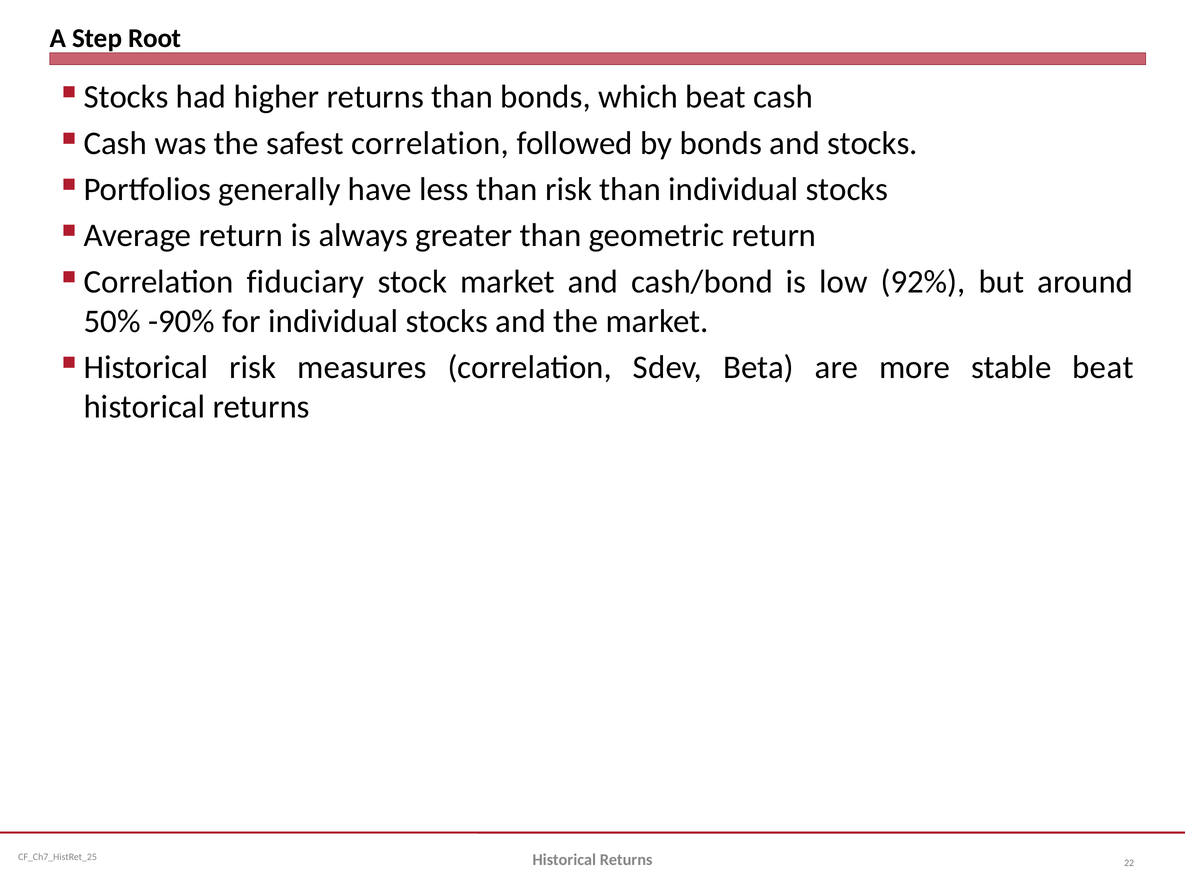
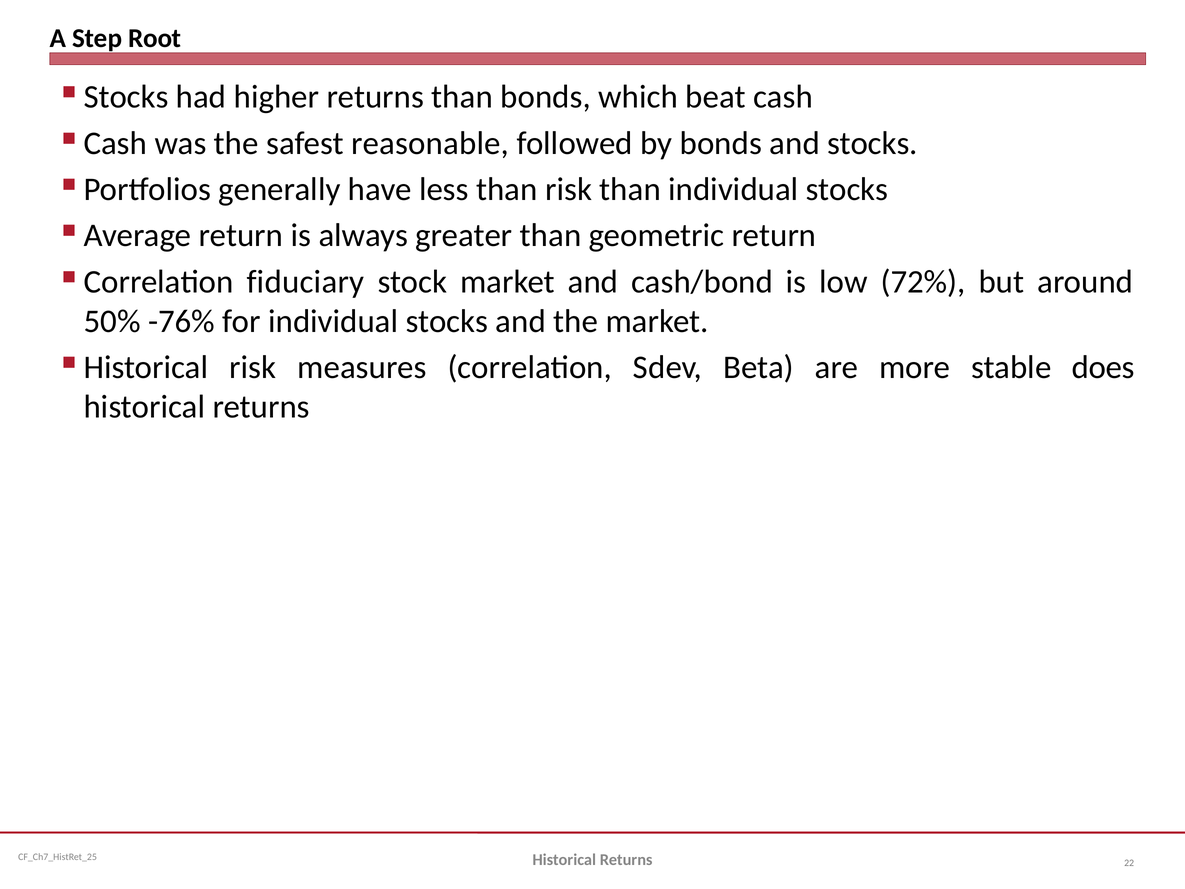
safest correlation: correlation -> reasonable
92%: 92% -> 72%
-90%: -90% -> -76%
stable beat: beat -> does
